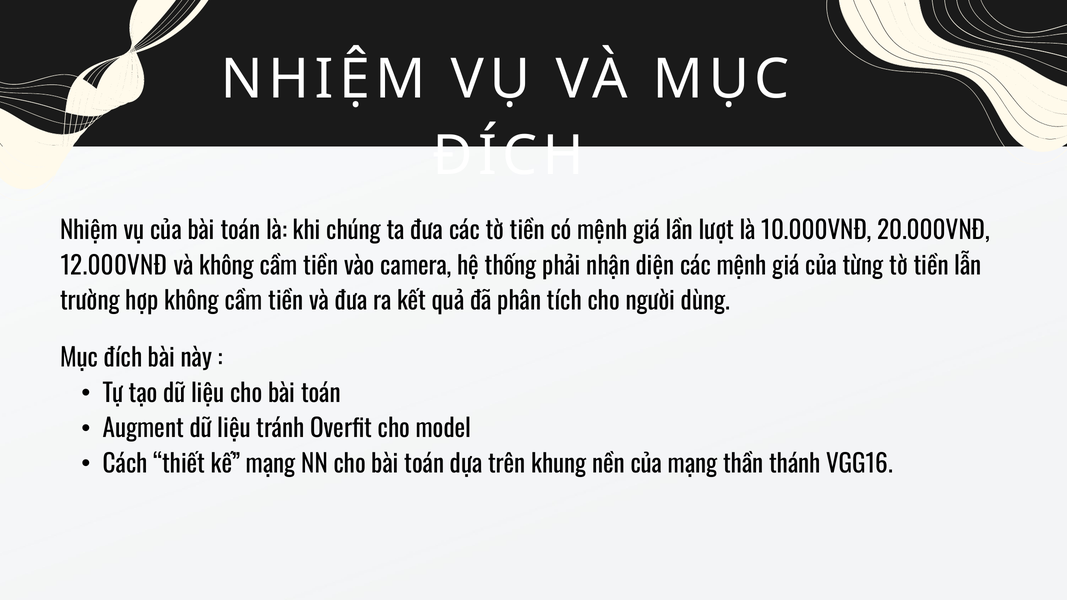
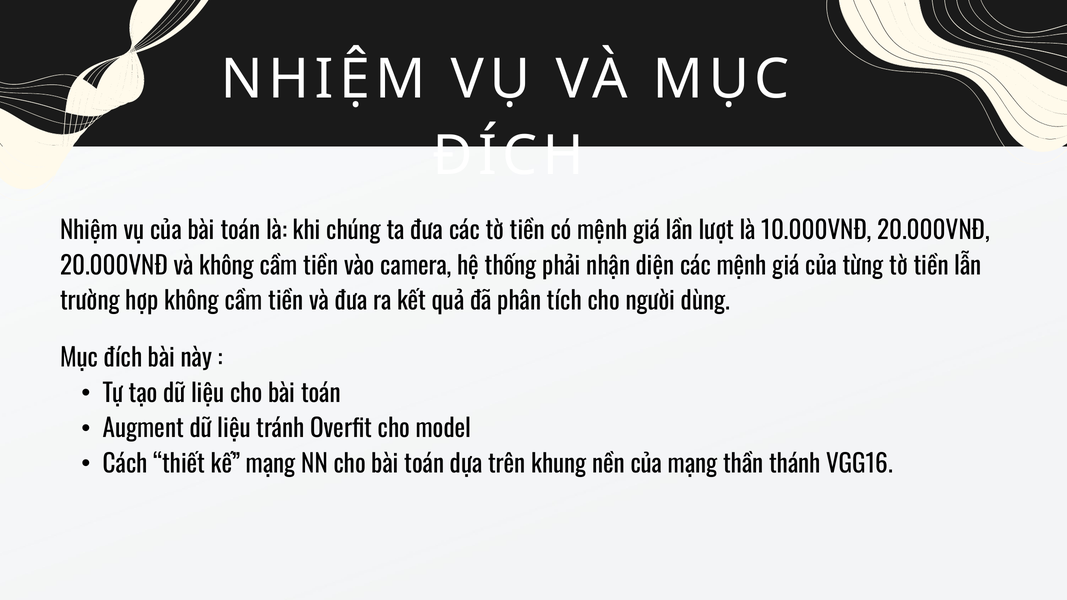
12.000VNĐ at (114, 266): 12.000VNĐ -> 20.000VNĐ
